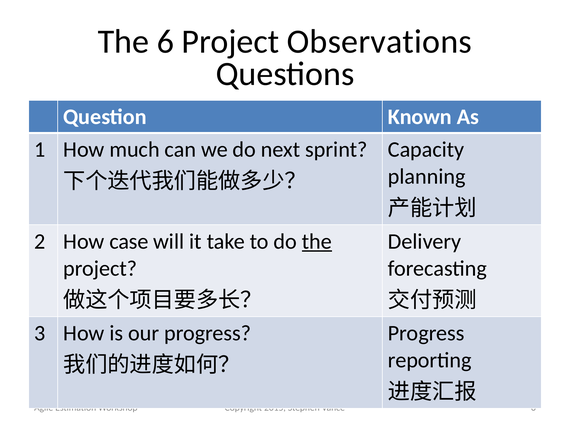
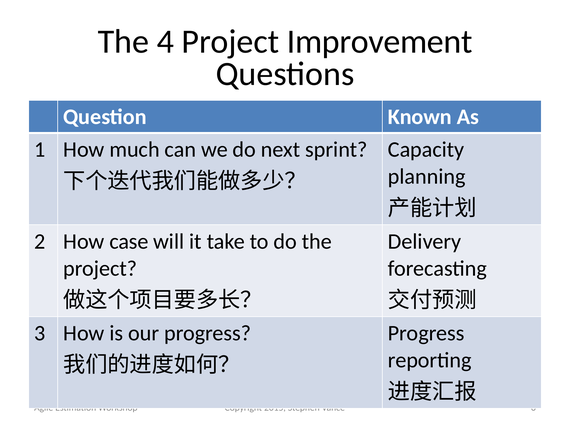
The 6: 6 -> 4
Observations: Observations -> Improvement
the at (317, 242) underline: present -> none
